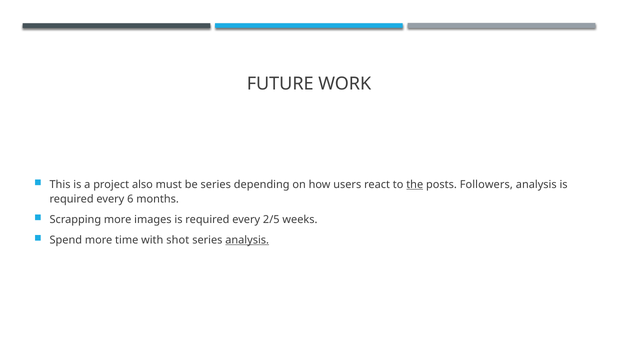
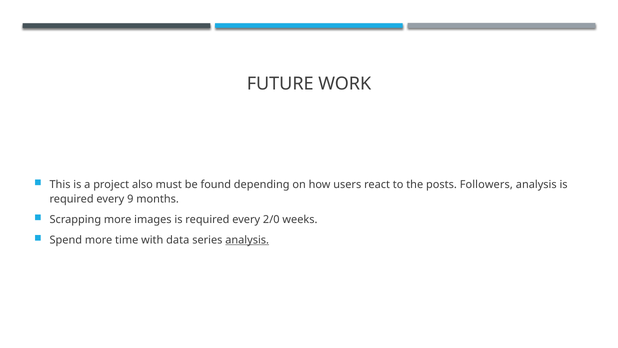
be series: series -> found
the underline: present -> none
6: 6 -> 9
2/5: 2/5 -> 2/0
shot: shot -> data
